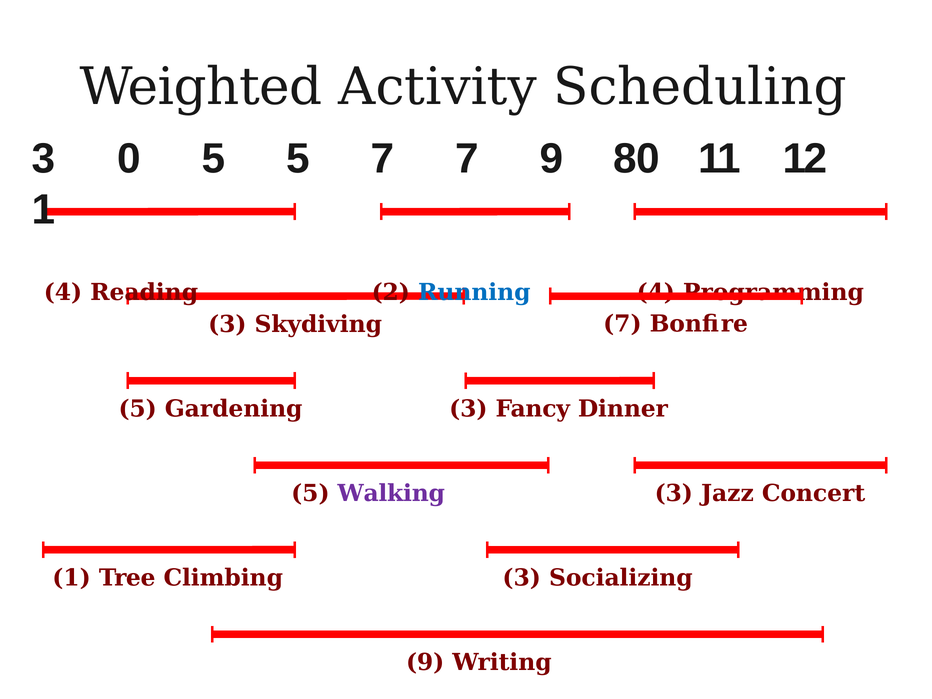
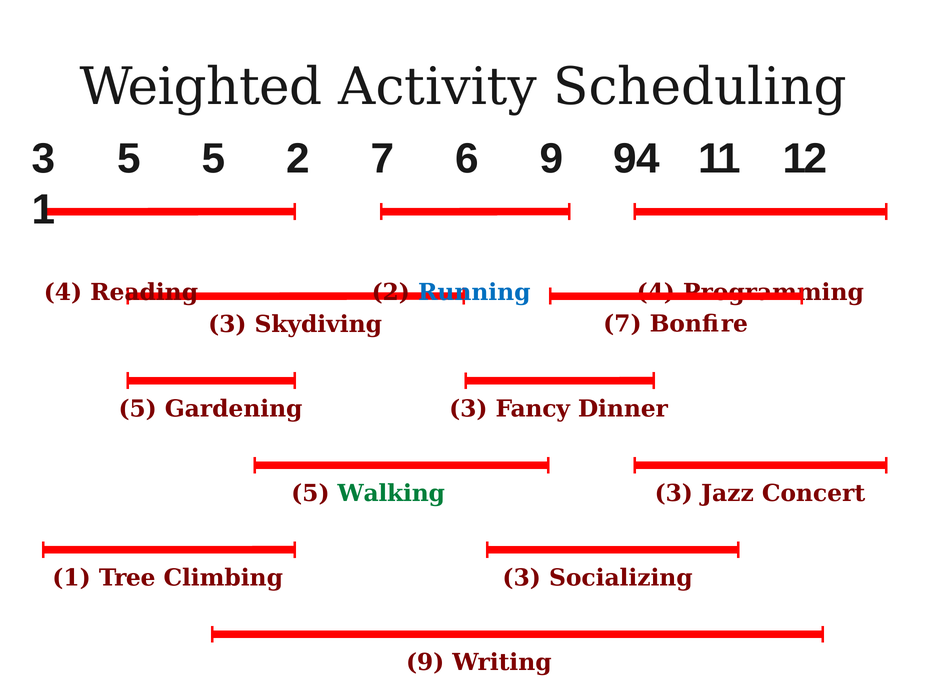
3 0: 0 -> 5
5 5: 5 -> 2
7 7: 7 -> 6
80: 80 -> 94
Walking colour: purple -> green
